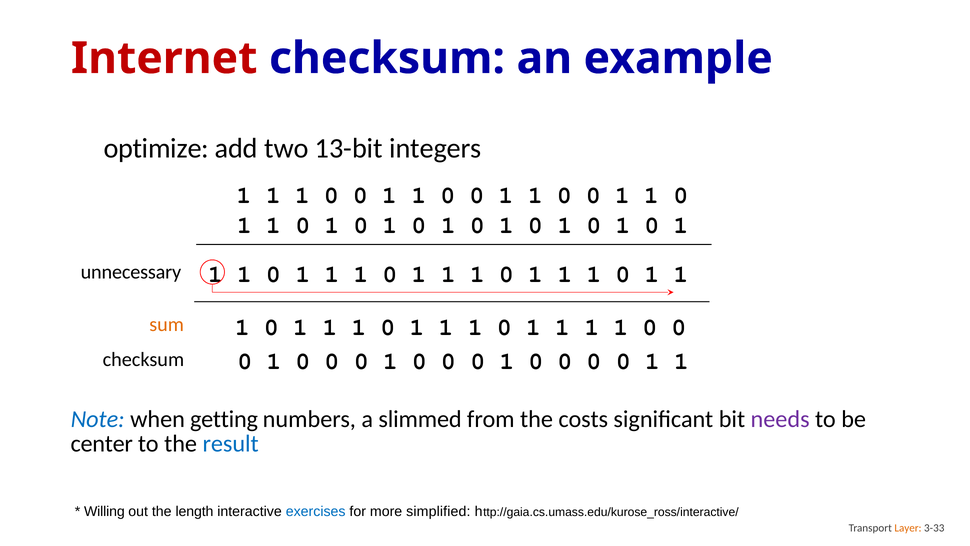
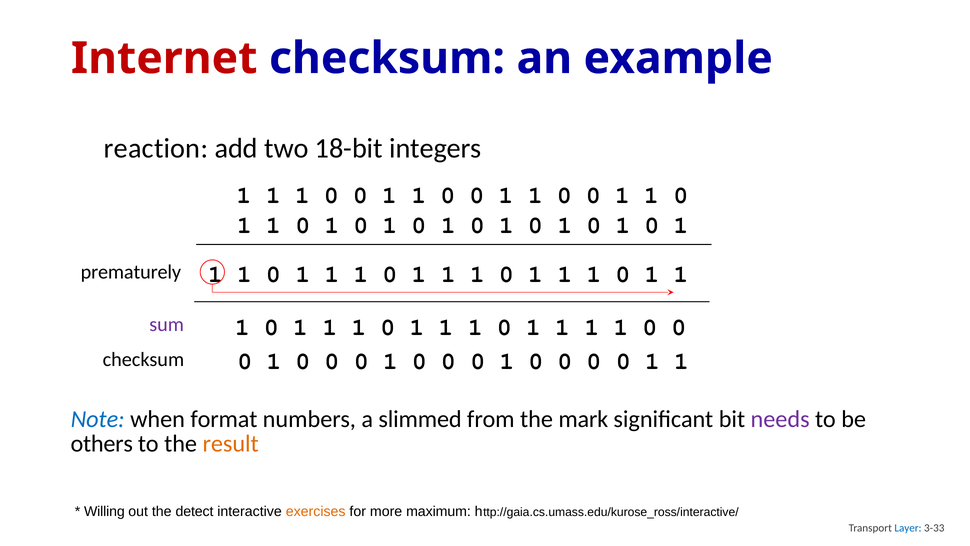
optimize: optimize -> reaction
13-bit: 13-bit -> 18-bit
unnecessary: unnecessary -> prematurely
sum colour: orange -> purple
getting: getting -> format
costs: costs -> mark
center: center -> others
result colour: blue -> orange
length: length -> detect
exercises colour: blue -> orange
simplified: simplified -> maximum
Layer colour: orange -> blue
